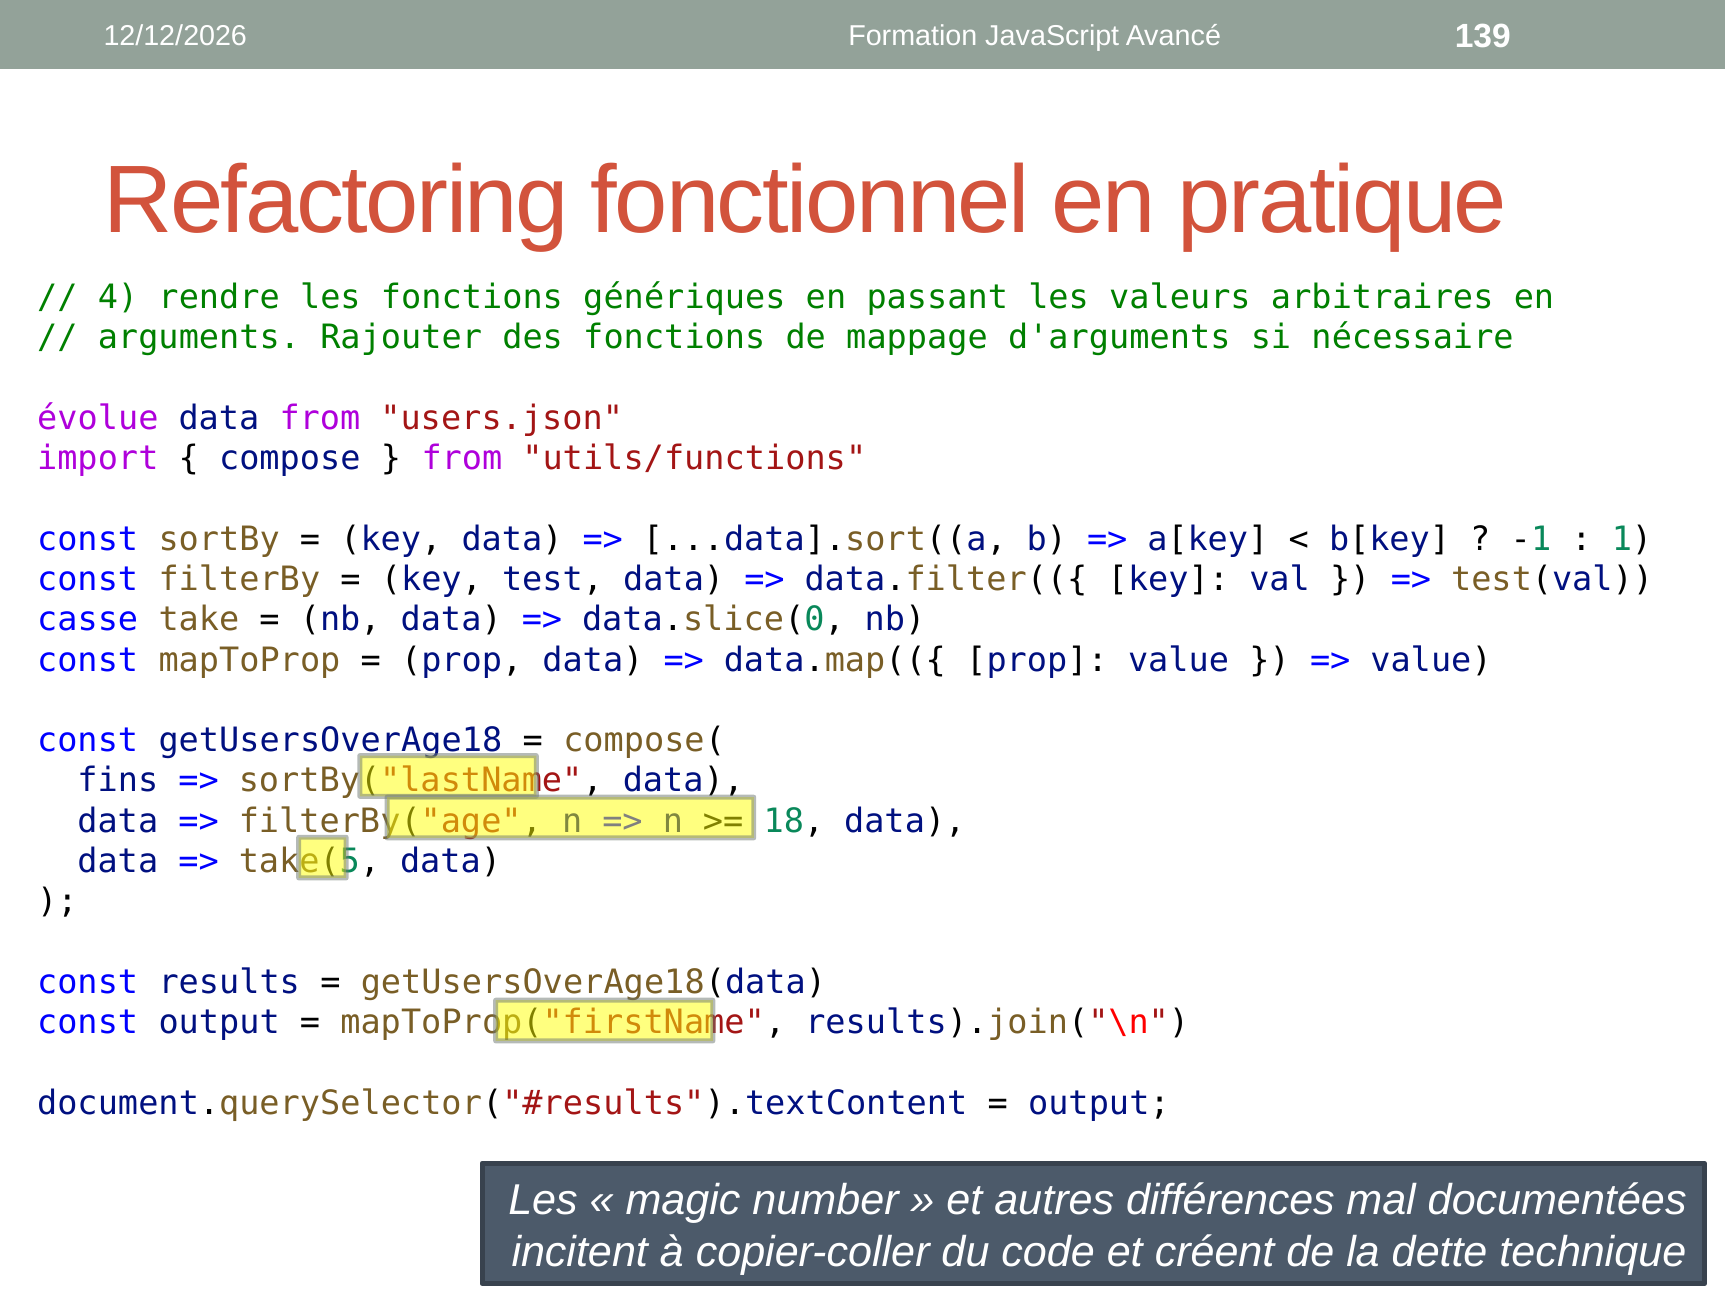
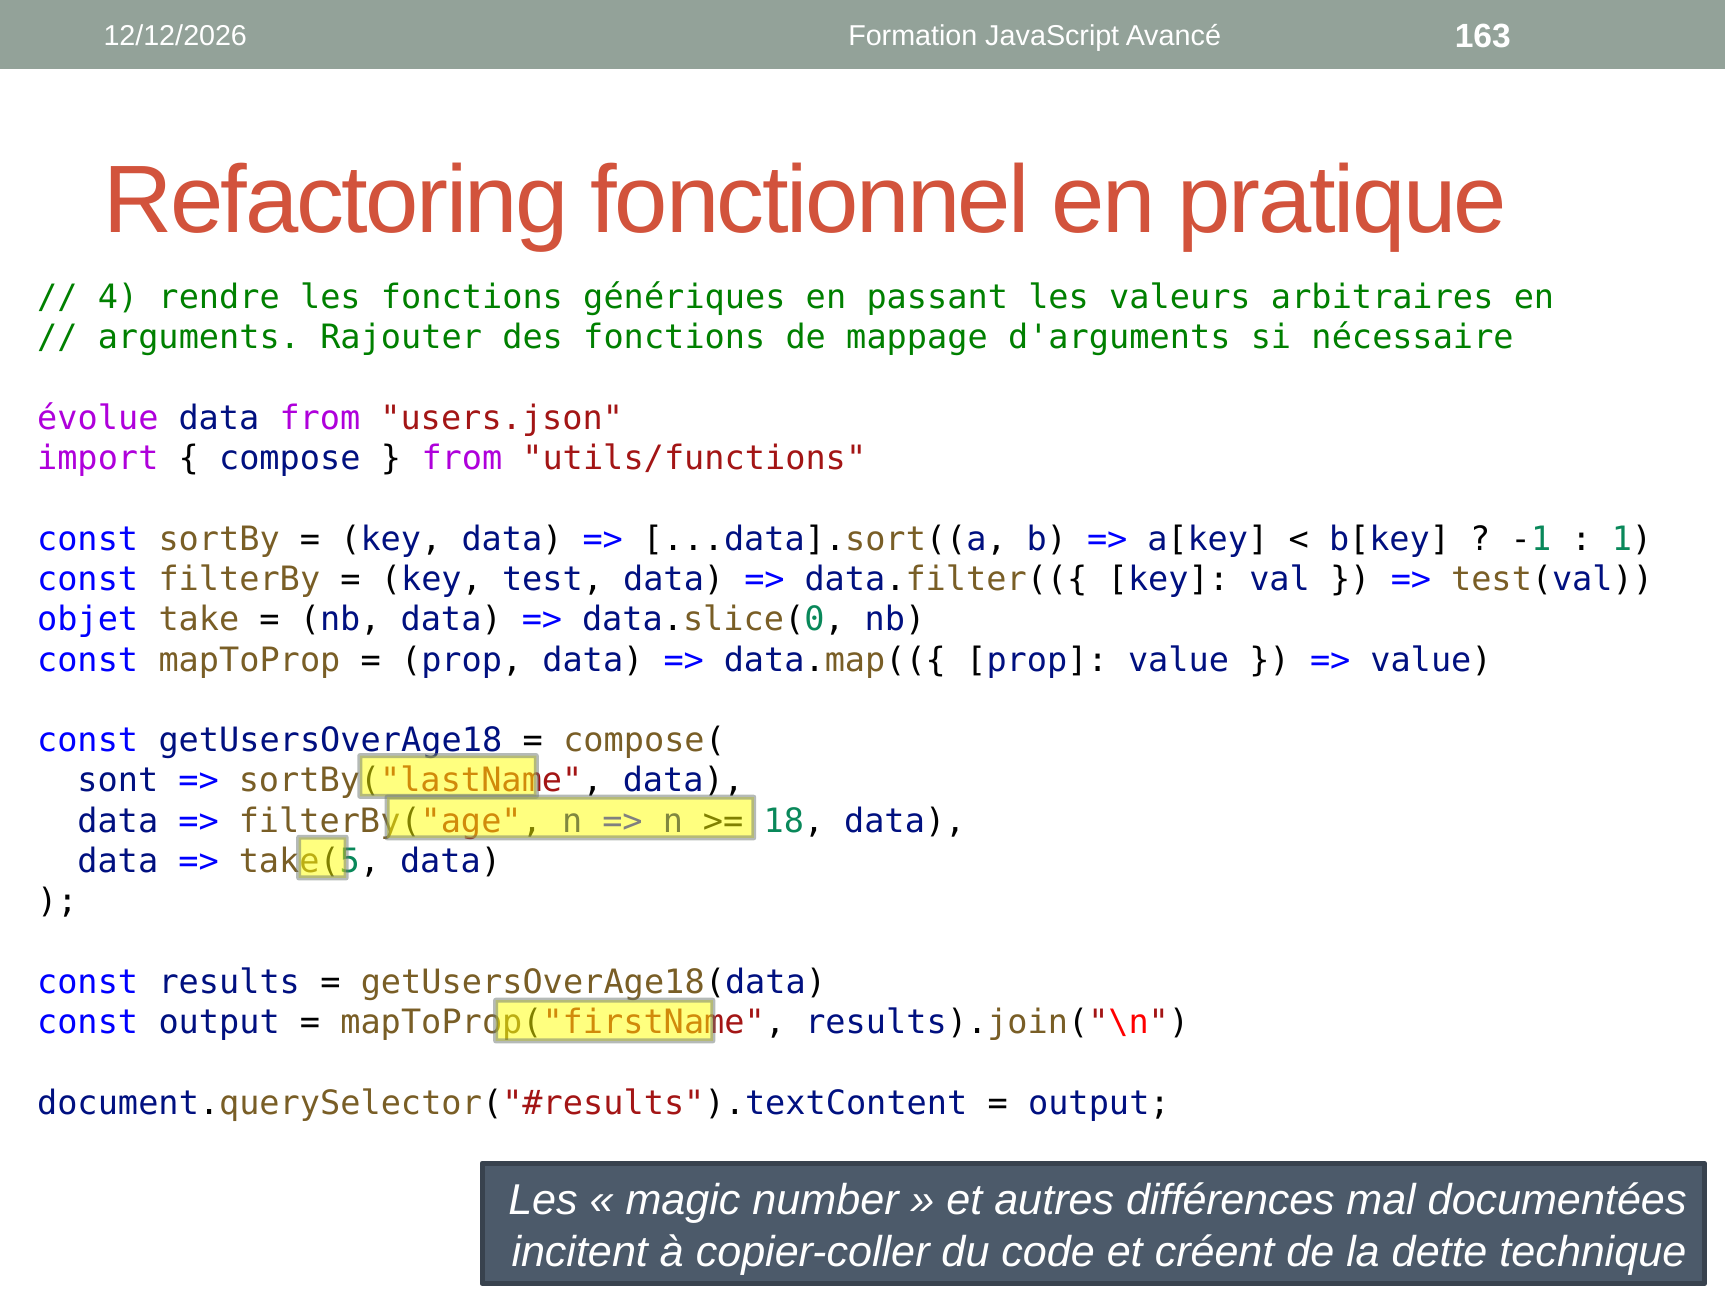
139: 139 -> 163
casse: casse -> objet
fins: fins -> sont
